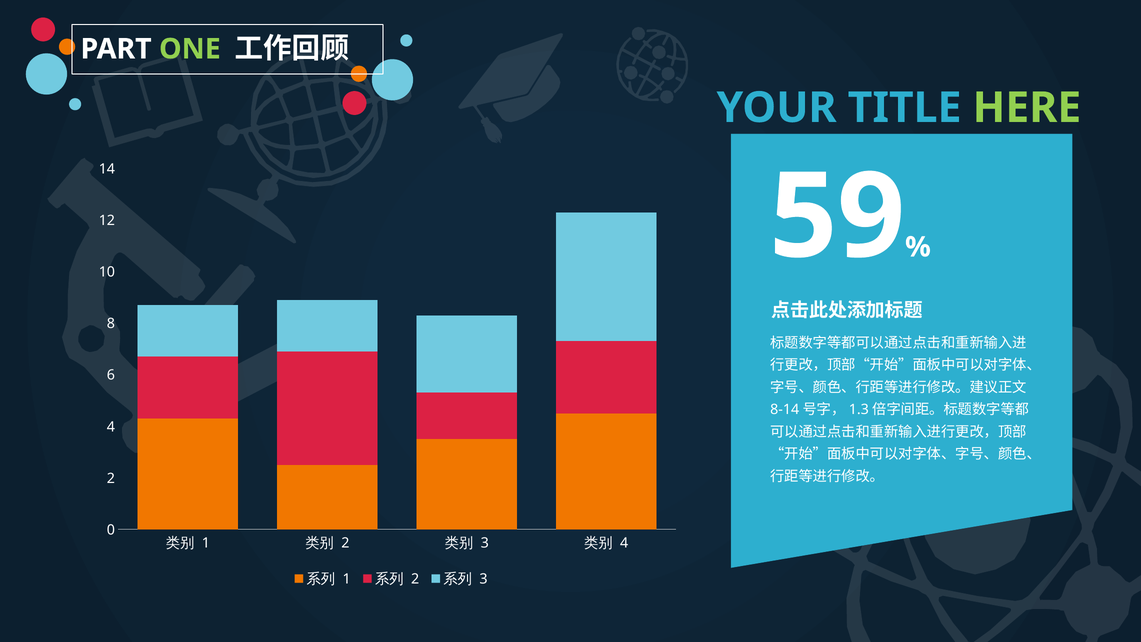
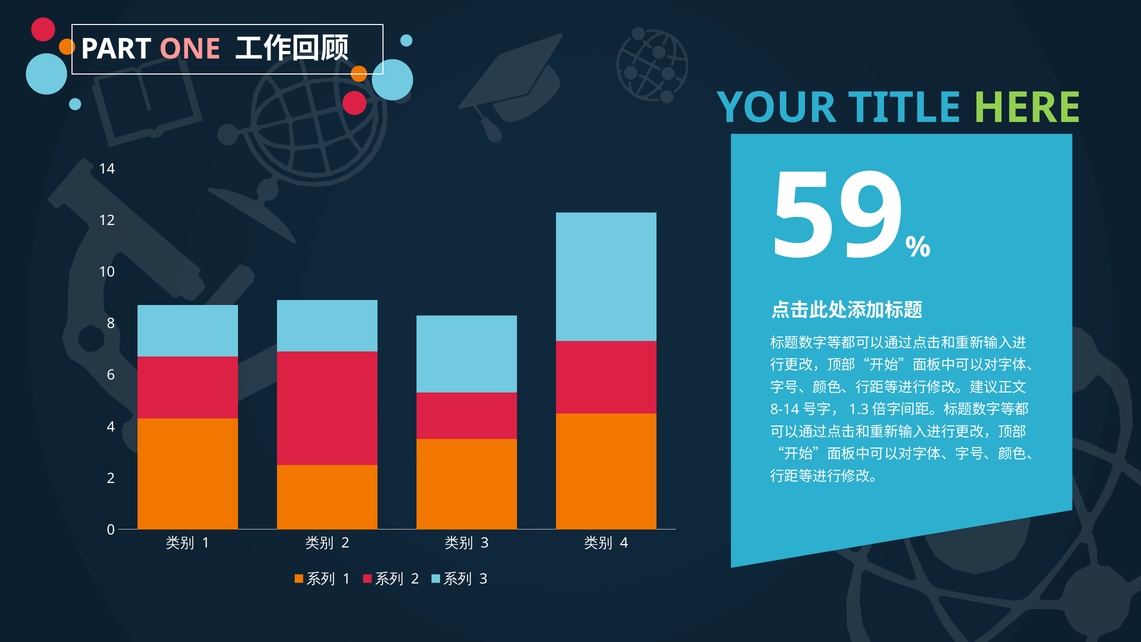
ONE colour: light green -> pink
